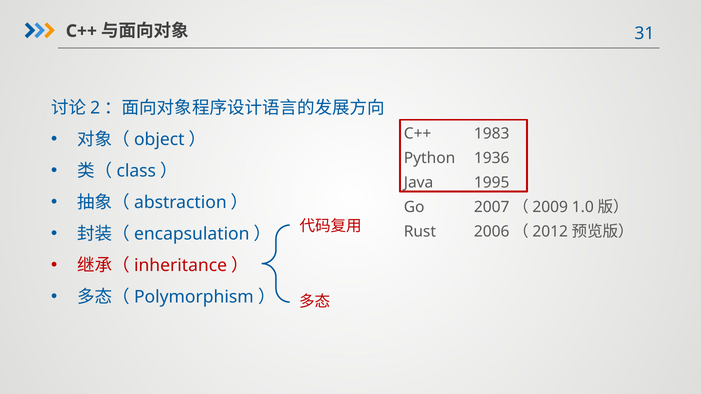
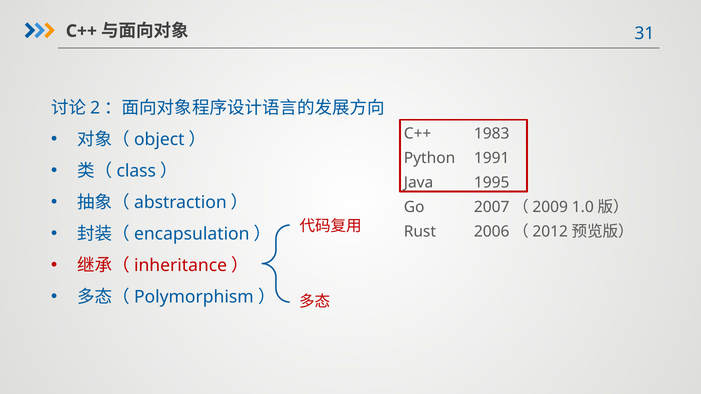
1936: 1936 -> 1991
